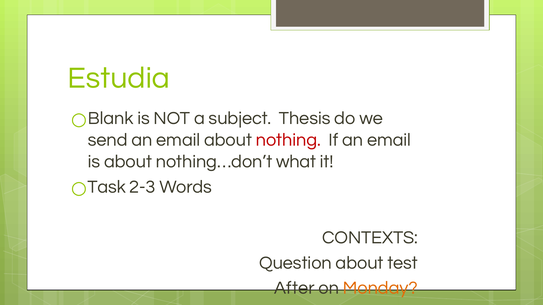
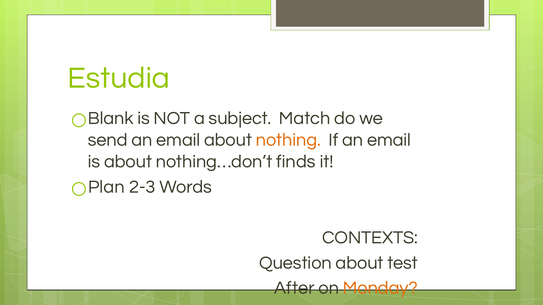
Thesis: Thesis -> Match
nothing colour: red -> orange
what: what -> finds
Task: Task -> Plan
